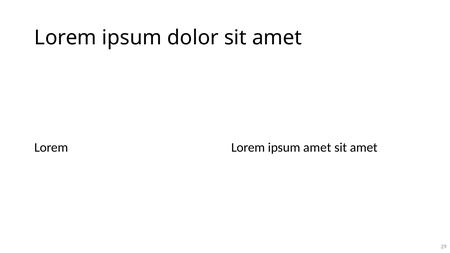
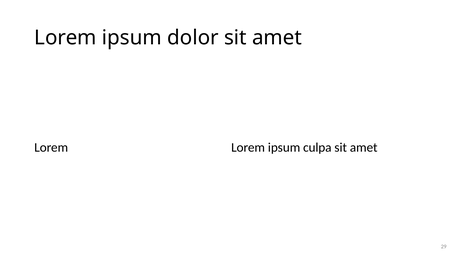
ipsum amet: amet -> culpa
